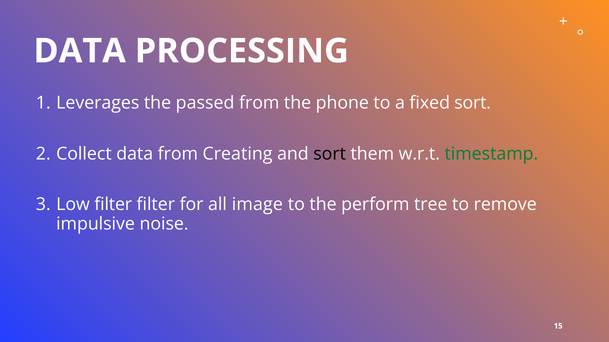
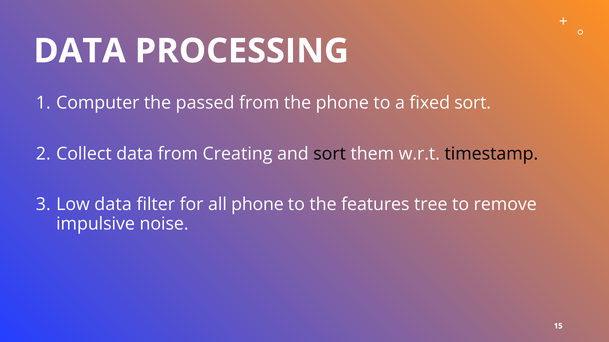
Leverages: Leverages -> Computer
timestamp colour: green -> black
Low filter: filter -> data
all image: image -> phone
perform: perform -> features
